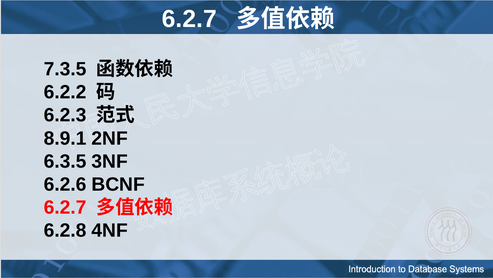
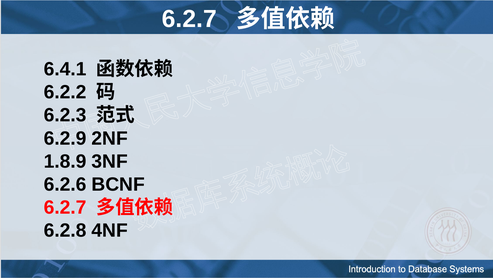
7.3.5: 7.3.5 -> 6.4.1
8.9.1: 8.9.1 -> 6.2.9
6.3.5: 6.3.5 -> 1.8.9
